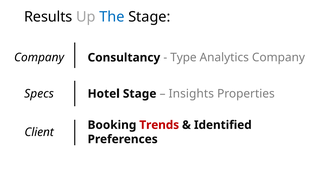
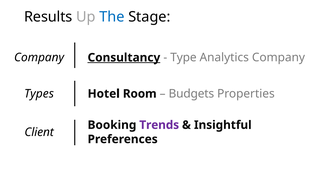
Consultancy underline: none -> present
Specs: Specs -> Types
Hotel Stage: Stage -> Room
Insights: Insights -> Budgets
Trends colour: red -> purple
Identified: Identified -> Insightful
